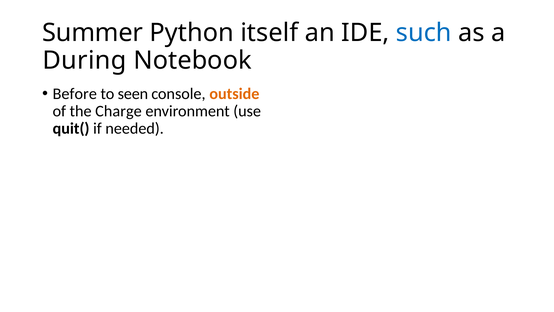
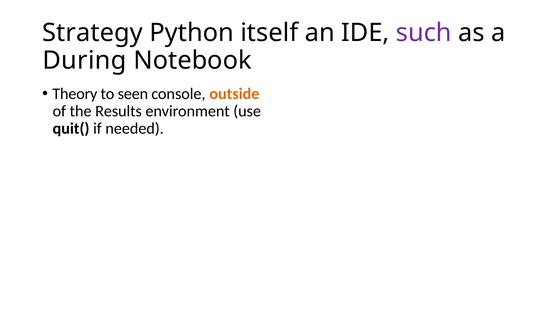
Summer: Summer -> Strategy
such colour: blue -> purple
Before: Before -> Theory
Charge: Charge -> Results
